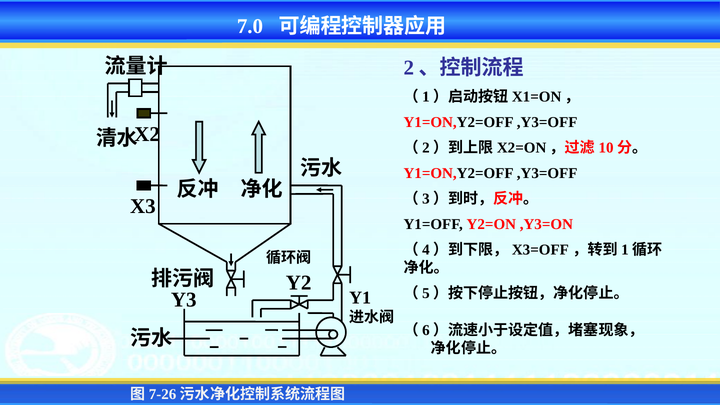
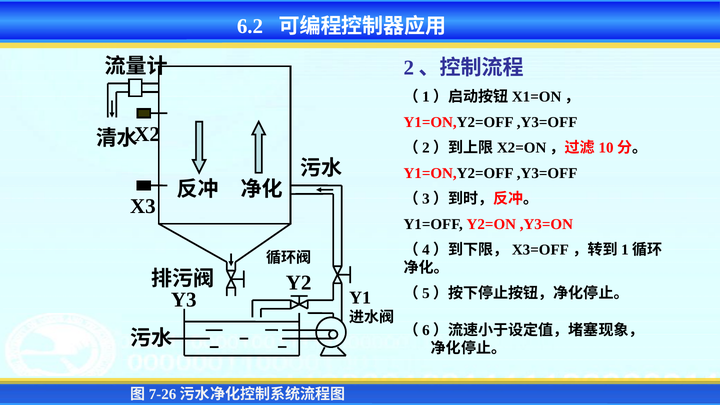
7.0: 7.0 -> 6.2
